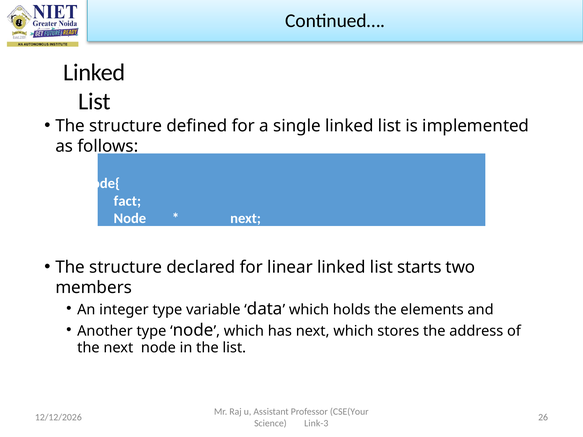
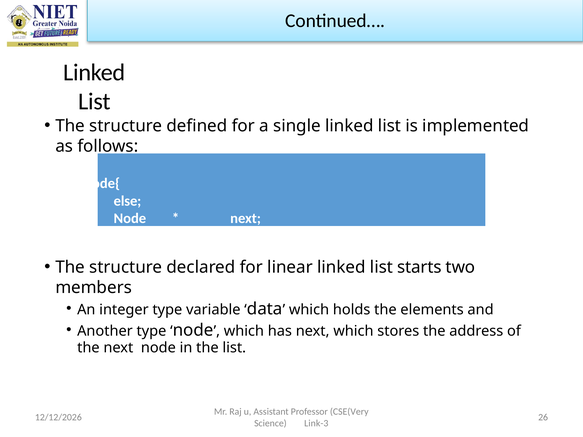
fact: fact -> else
CSE(Your: CSE(Your -> CSE(Very
